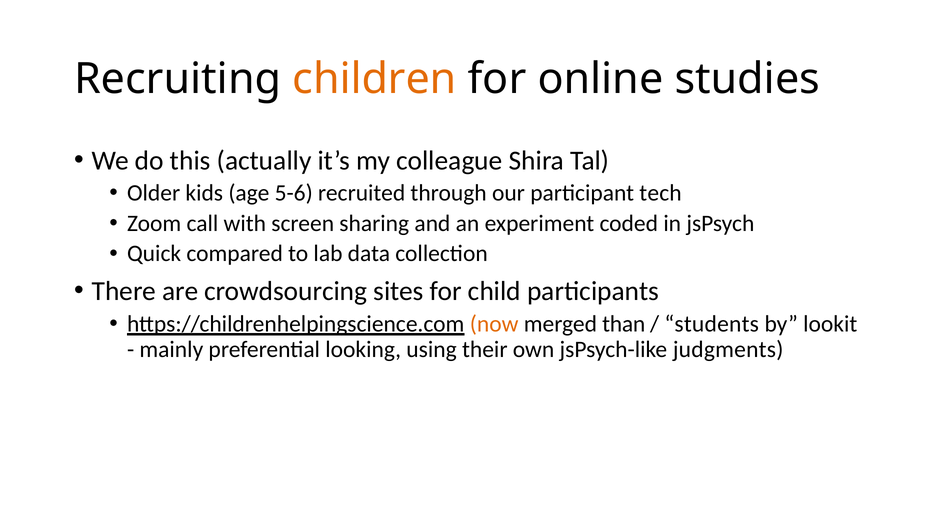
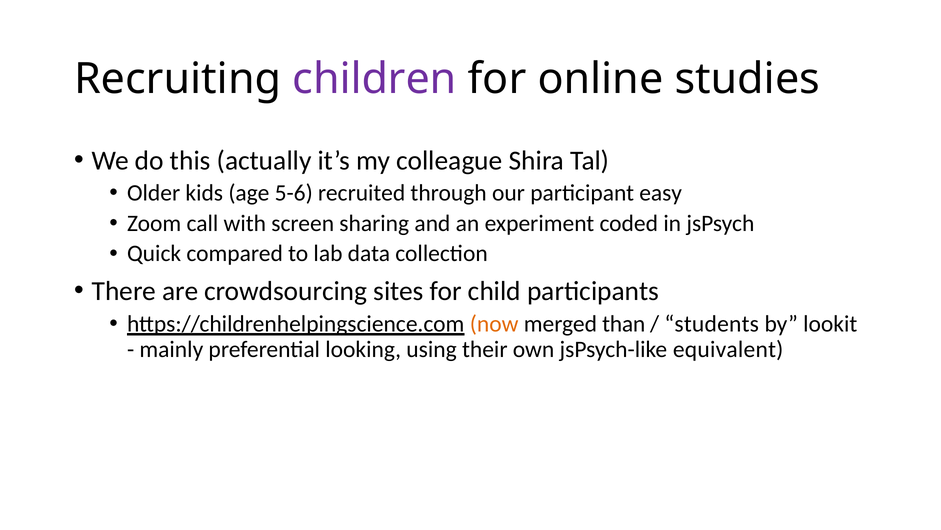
children colour: orange -> purple
tech: tech -> easy
judgments: judgments -> equivalent
